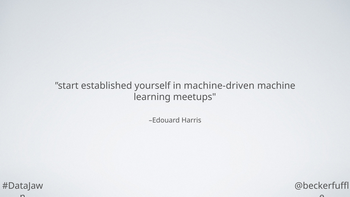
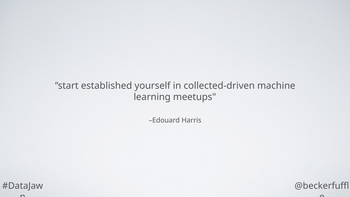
machine-driven: machine-driven -> collected-driven
